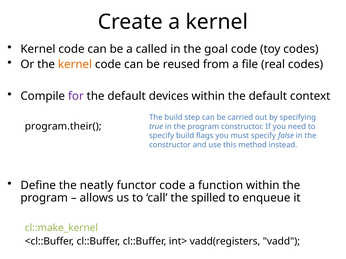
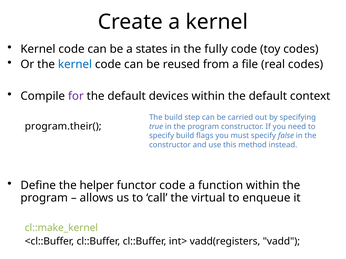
called: called -> states
goal: goal -> fully
kernel at (75, 64) colour: orange -> blue
neatly: neatly -> helper
spilled: spilled -> virtual
